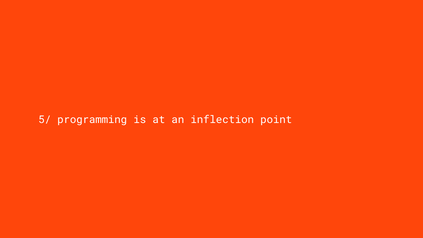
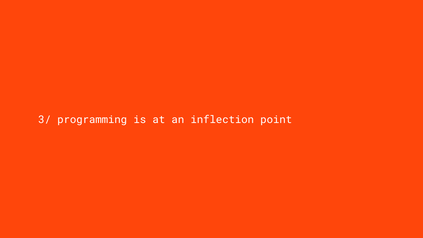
5/: 5/ -> 3/
